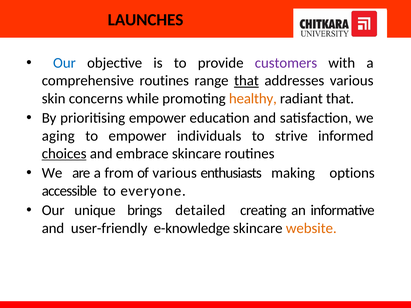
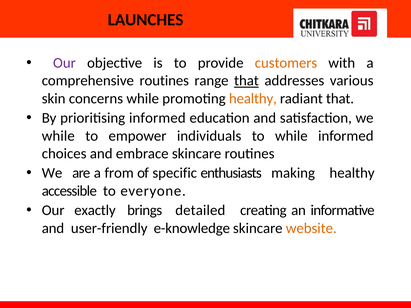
Our at (64, 63) colour: blue -> purple
customers colour: purple -> orange
prioritising empower: empower -> informed
aging at (58, 136): aging -> while
to strive: strive -> while
choices underline: present -> none
of various: various -> specific
making options: options -> healthy
unique: unique -> exactly
